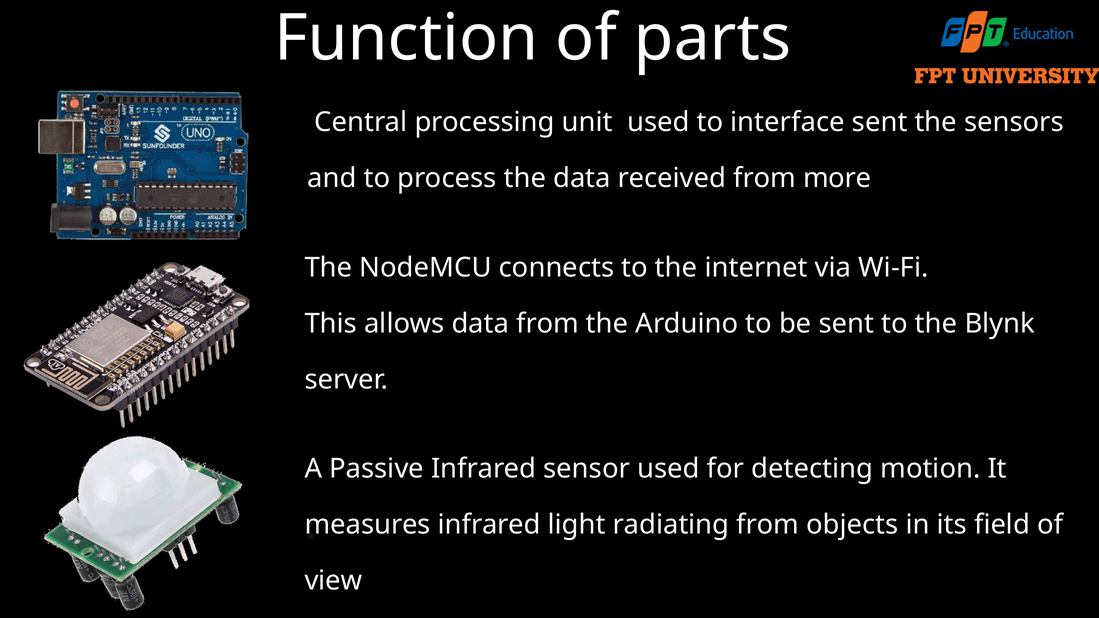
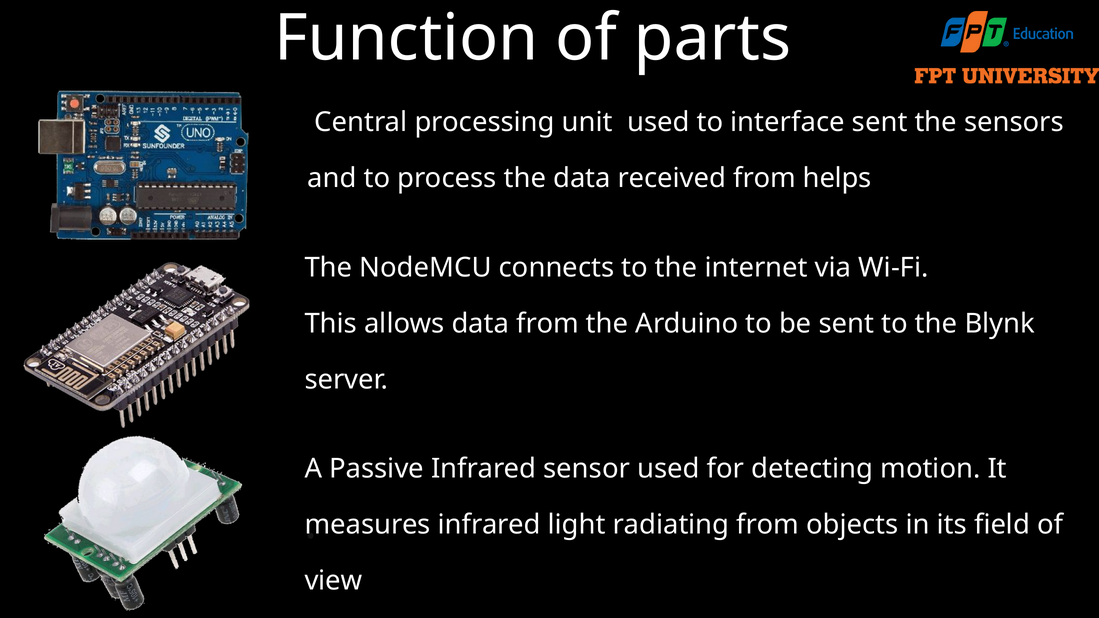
more: more -> helps
